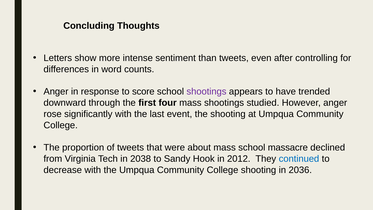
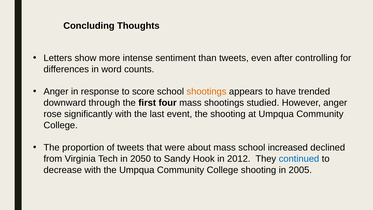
shootings at (206, 92) colour: purple -> orange
massacre: massacre -> increased
2038: 2038 -> 2050
2036: 2036 -> 2005
